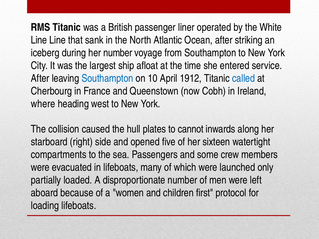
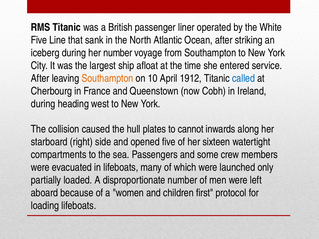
Line at (39, 40): Line -> Five
Southampton at (107, 78) colour: blue -> orange
where at (43, 104): where -> during
